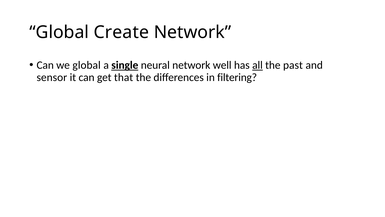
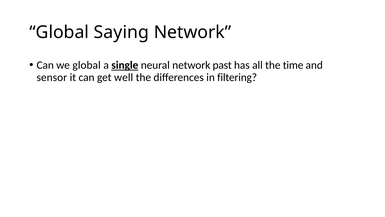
Create: Create -> Saying
well: well -> past
all underline: present -> none
past: past -> time
that: that -> well
